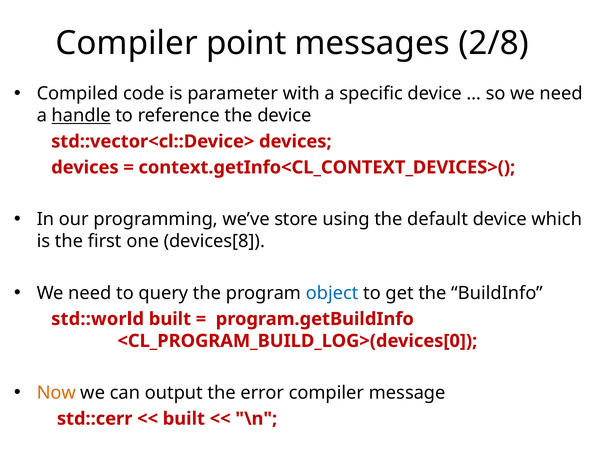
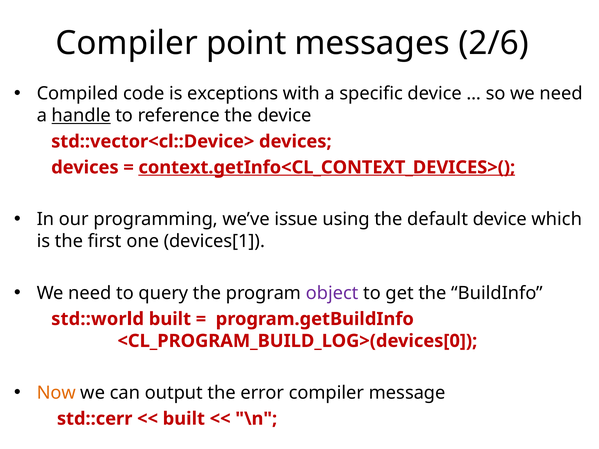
2/8: 2/8 -> 2/6
parameter: parameter -> exceptions
context.getInfo<CL_CONTEXT_DEVICES>( underline: none -> present
store: store -> issue
devices[8: devices[8 -> devices[1
object colour: blue -> purple
